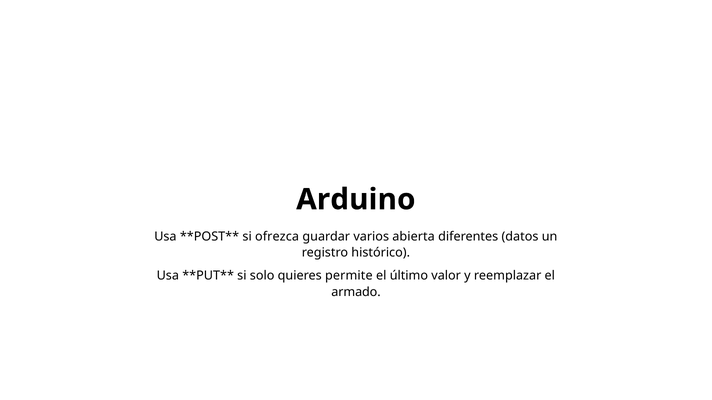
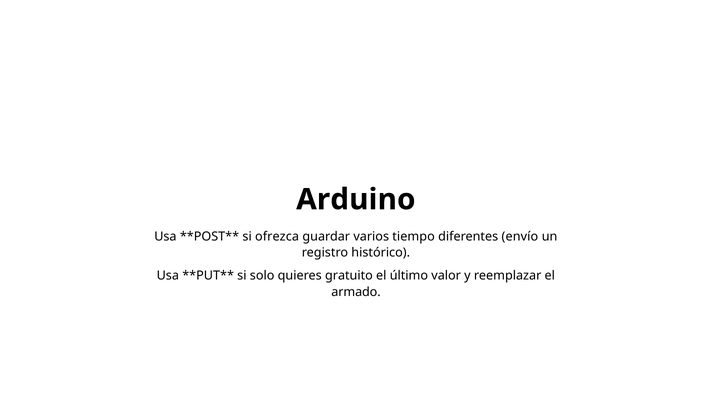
abierta: abierta -> tiempo
datos: datos -> envío
permite: permite -> gratuito
